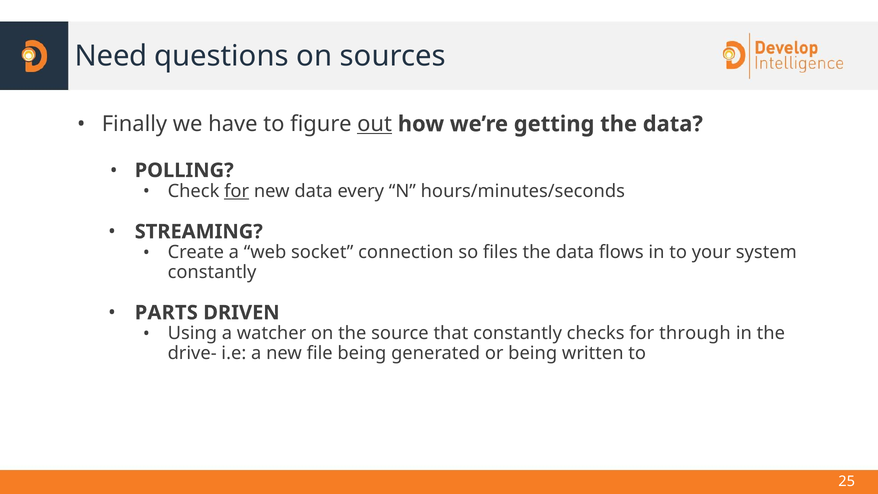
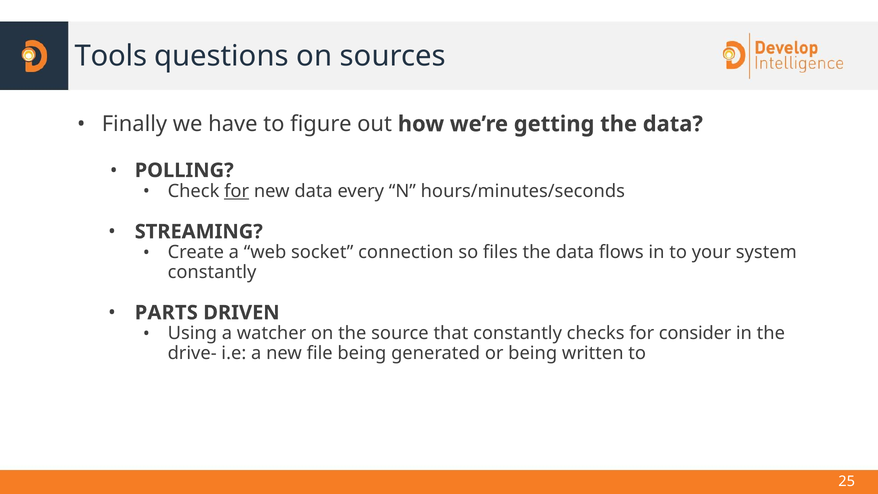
Need: Need -> Tools
out underline: present -> none
through: through -> consider
